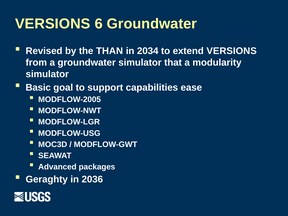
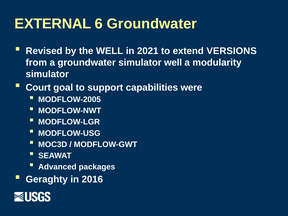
VERSIONS at (53, 24): VERSIONS -> EXTERNAL
the THAN: THAN -> WELL
2034: 2034 -> 2021
simulator that: that -> well
Basic: Basic -> Court
ease: ease -> were
2036: 2036 -> 2016
